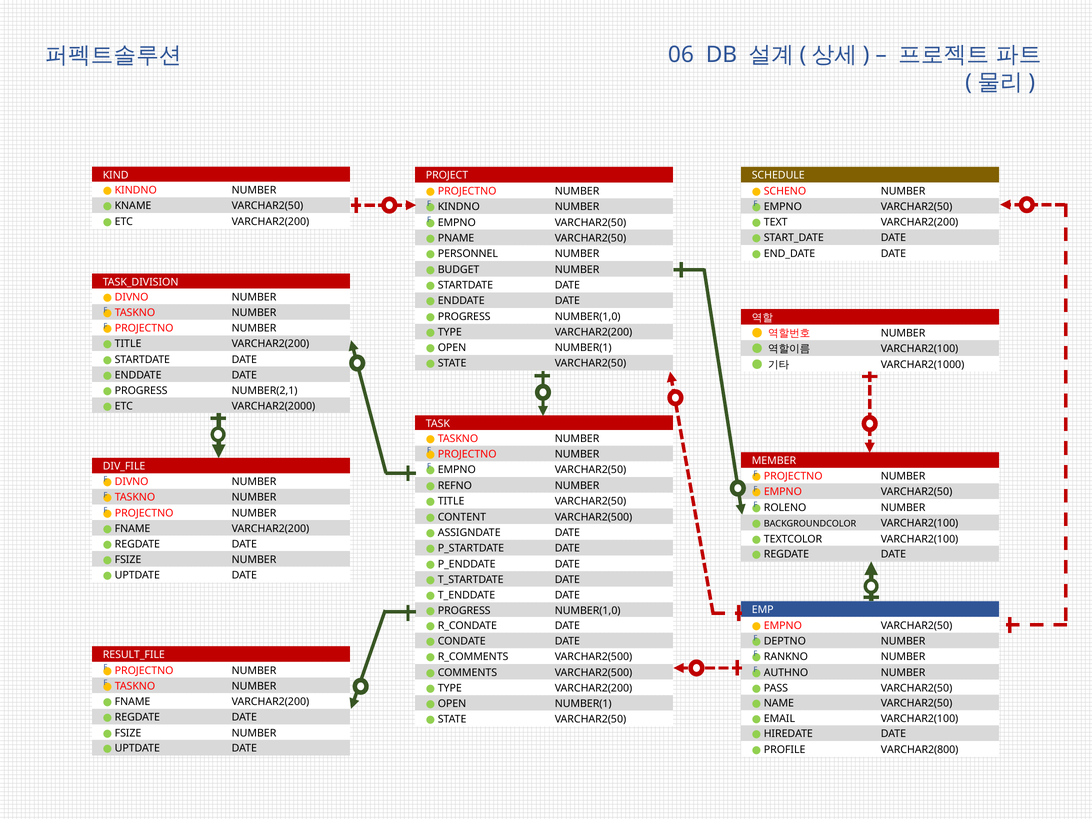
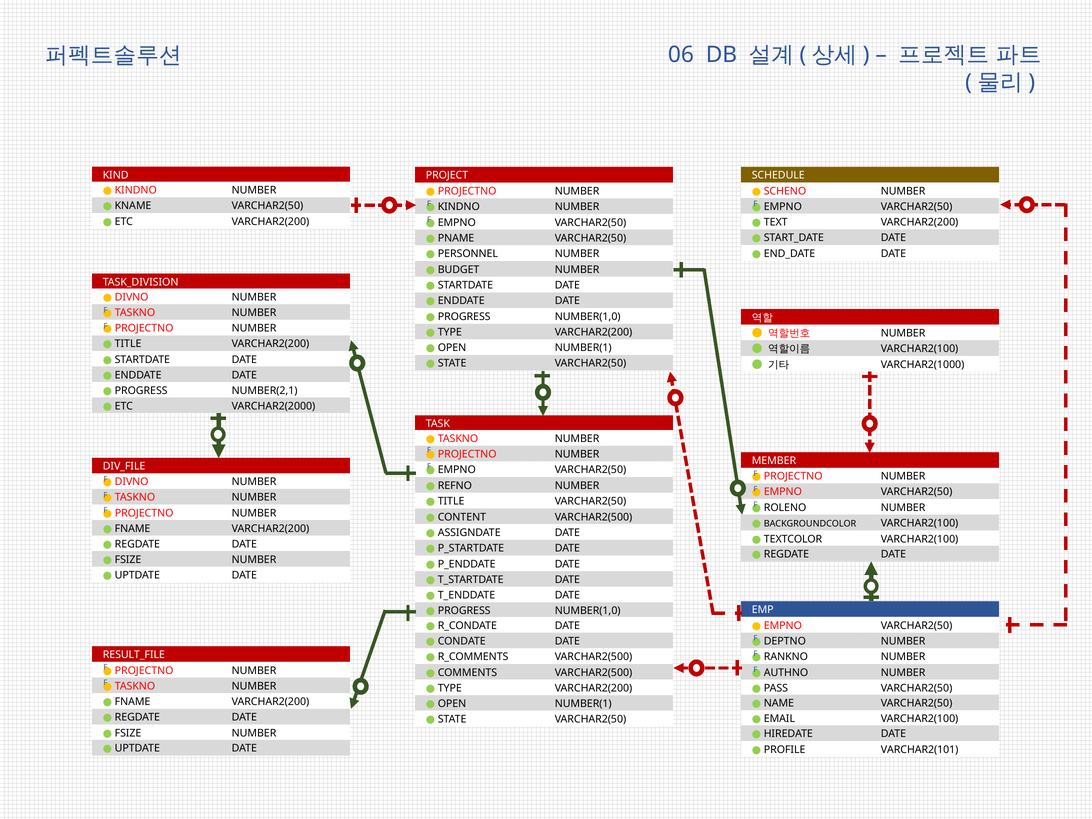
VARCHAR2(800: VARCHAR2(800 -> VARCHAR2(101
